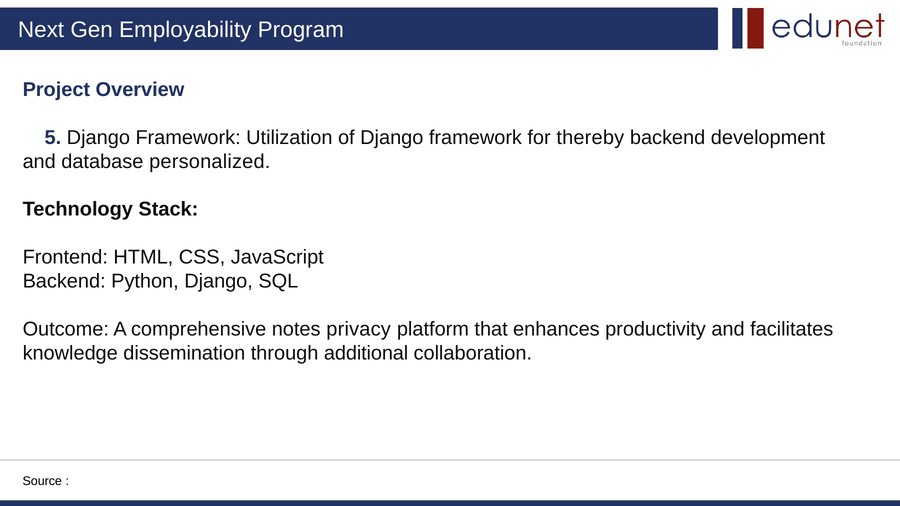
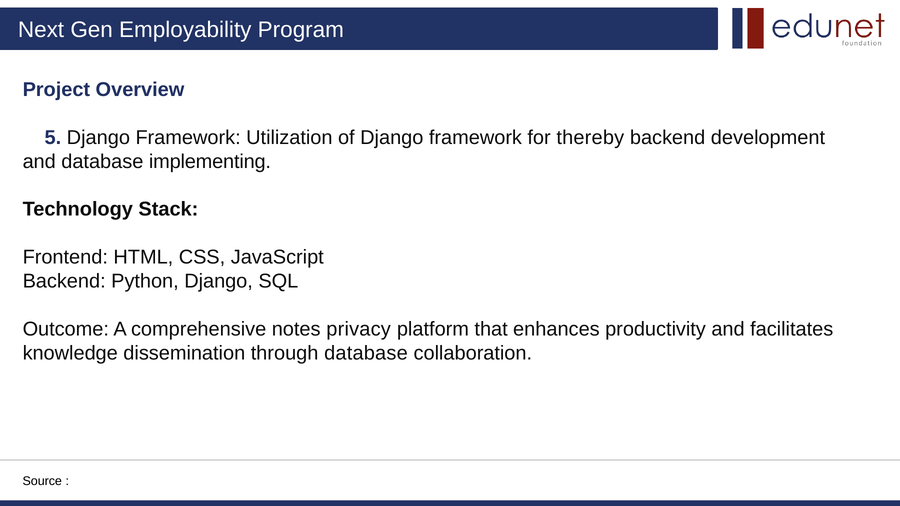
personalized: personalized -> implementing
through additional: additional -> database
